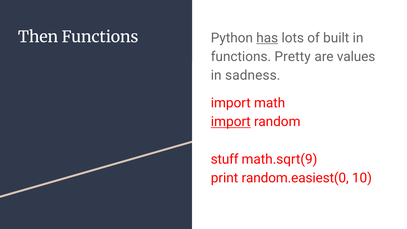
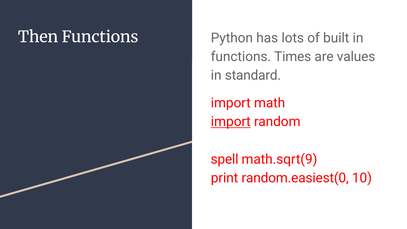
has underline: present -> none
Pretty: Pretty -> Times
sadness: sadness -> standard
stuff: stuff -> spell
